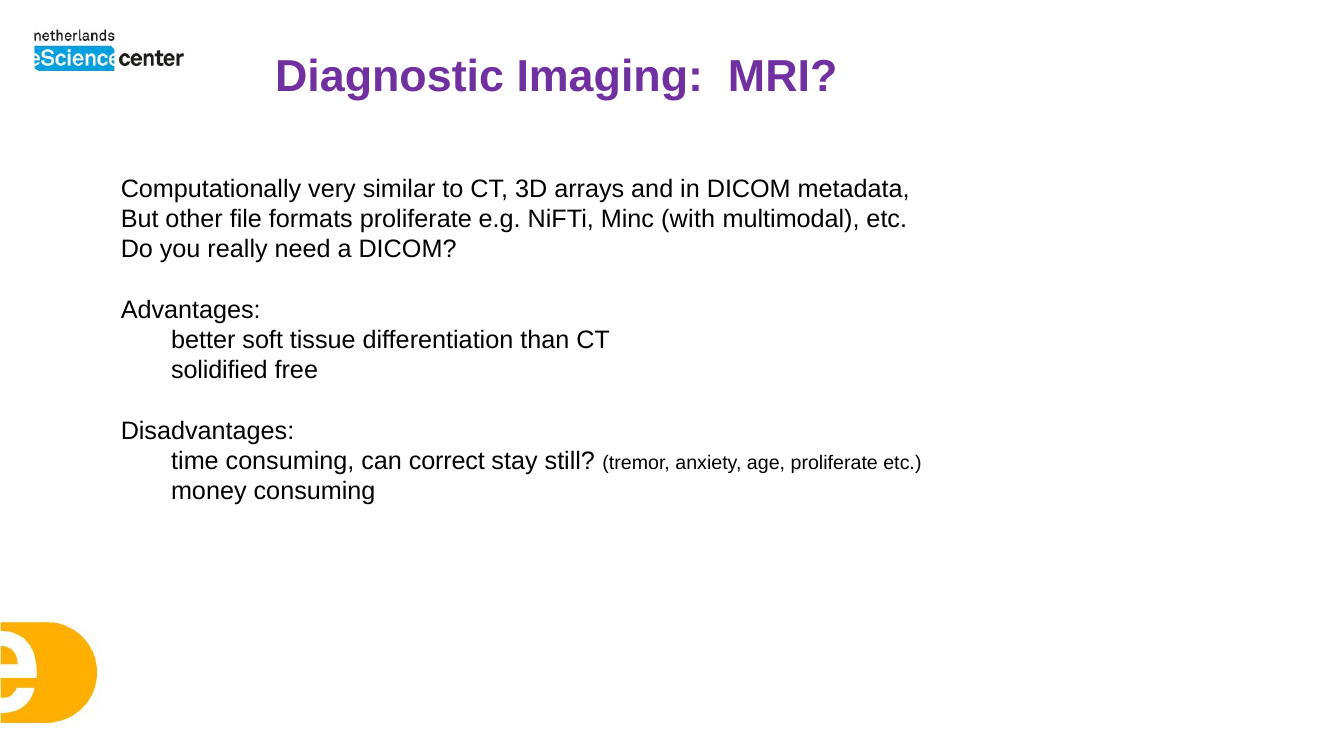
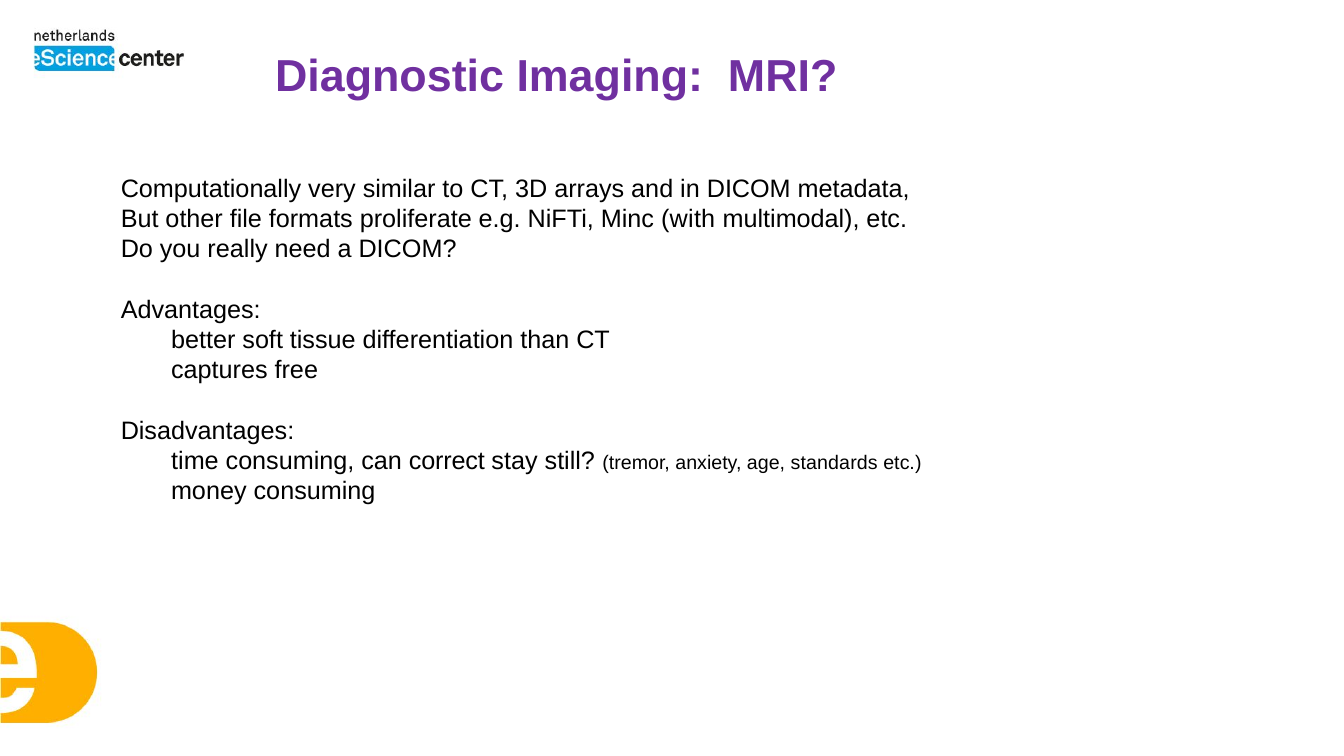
solidified: solidified -> captures
age proliferate: proliferate -> standards
